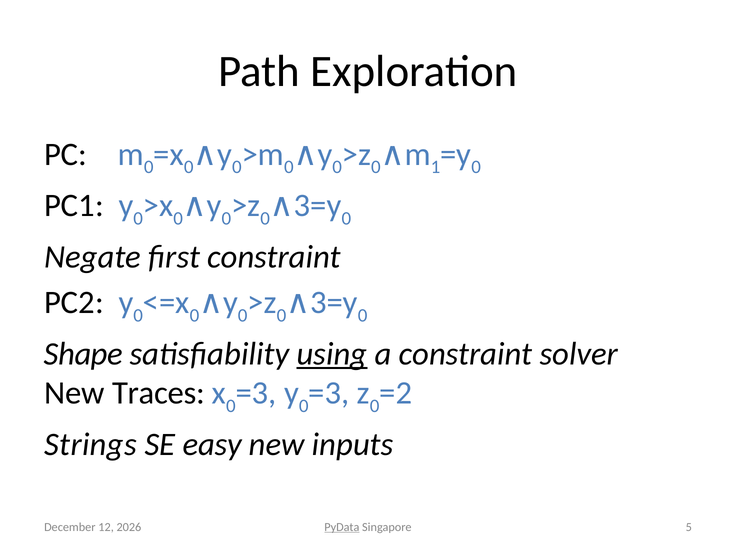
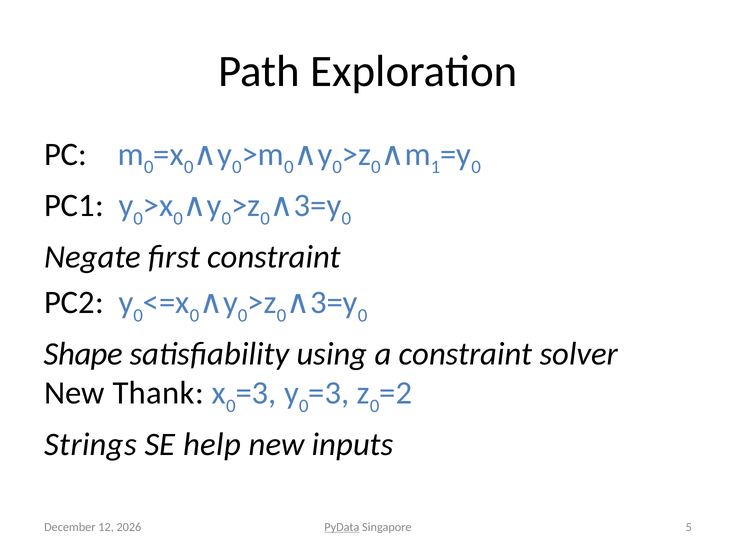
using underline: present -> none
Traces: Traces -> Thank
easy: easy -> help
